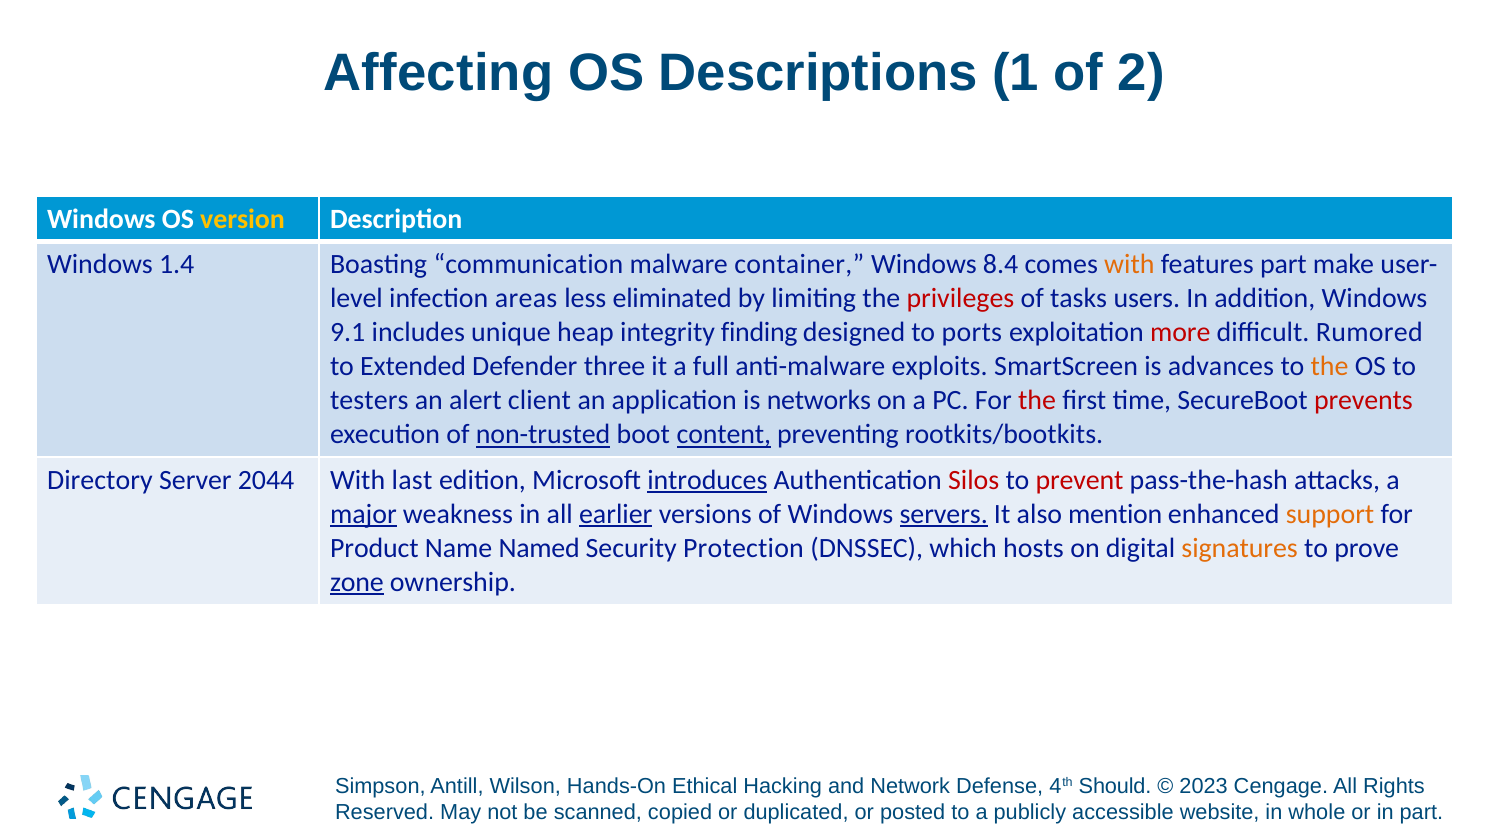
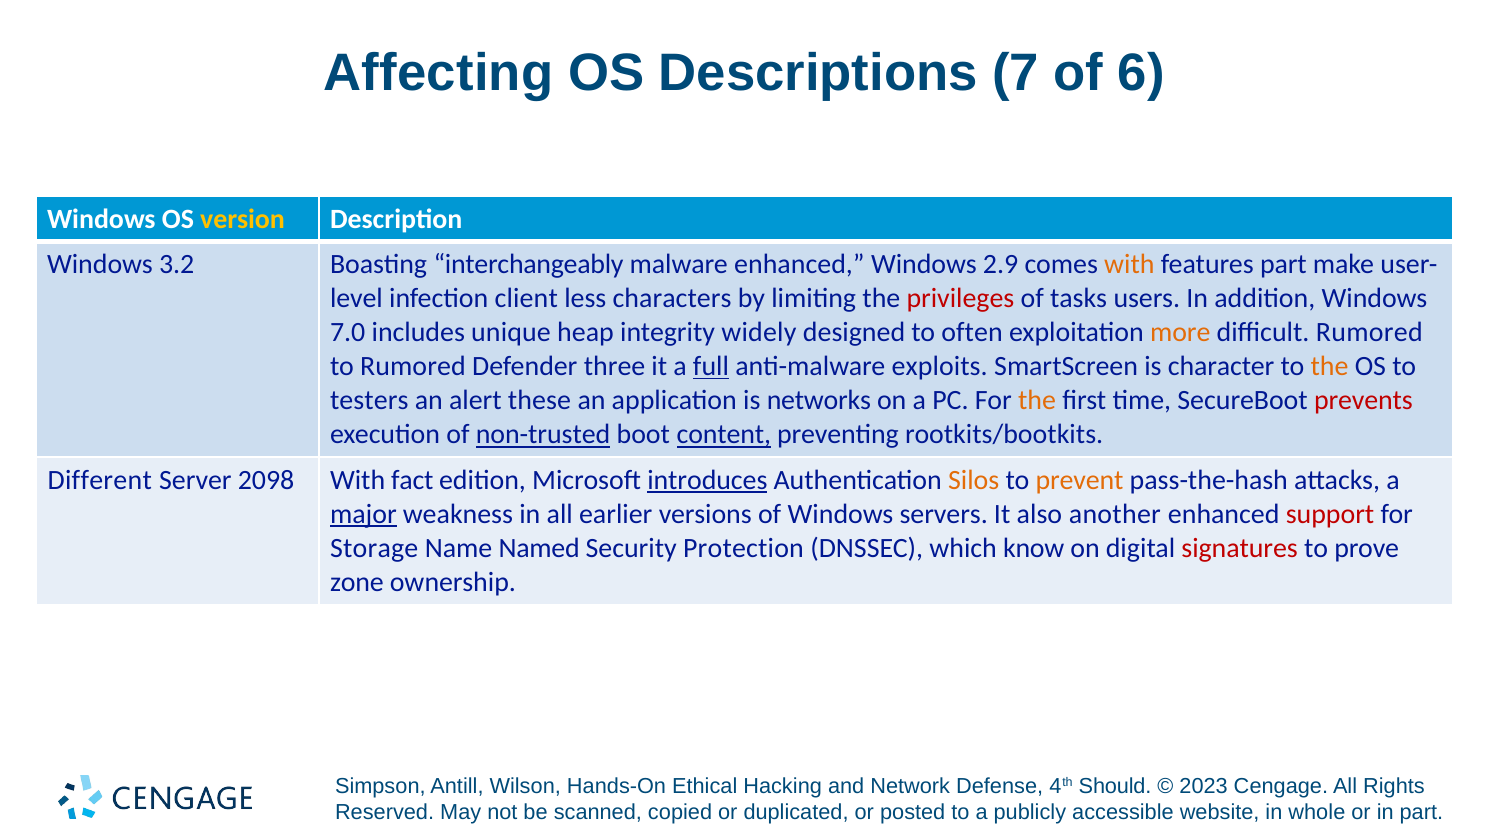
1: 1 -> 7
2: 2 -> 6
1.4: 1.4 -> 3.2
communication: communication -> interchangeably
malware container: container -> enhanced
8.4: 8.4 -> 2.9
areas: areas -> client
eliminated: eliminated -> characters
9.1: 9.1 -> 7.0
finding: finding -> widely
ports: ports -> often
more colour: red -> orange
to Extended: Extended -> Rumored
full underline: none -> present
advances: advances -> character
client: client -> these
the at (1037, 401) colour: red -> orange
Directory: Directory -> Different
2044: 2044 -> 2098
last: last -> fact
Silos colour: red -> orange
prevent colour: red -> orange
earlier underline: present -> none
servers underline: present -> none
mention: mention -> another
support colour: orange -> red
Product: Product -> Storage
hosts: hosts -> know
signatures colour: orange -> red
zone underline: present -> none
